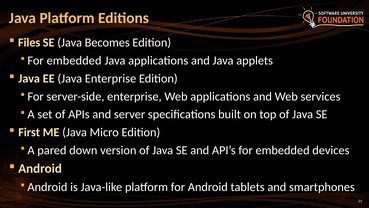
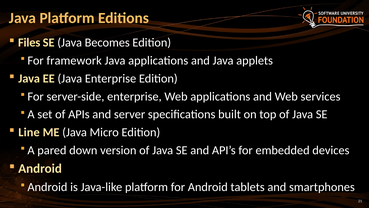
embedded at (74, 60): embedded -> framework
First: First -> Line
